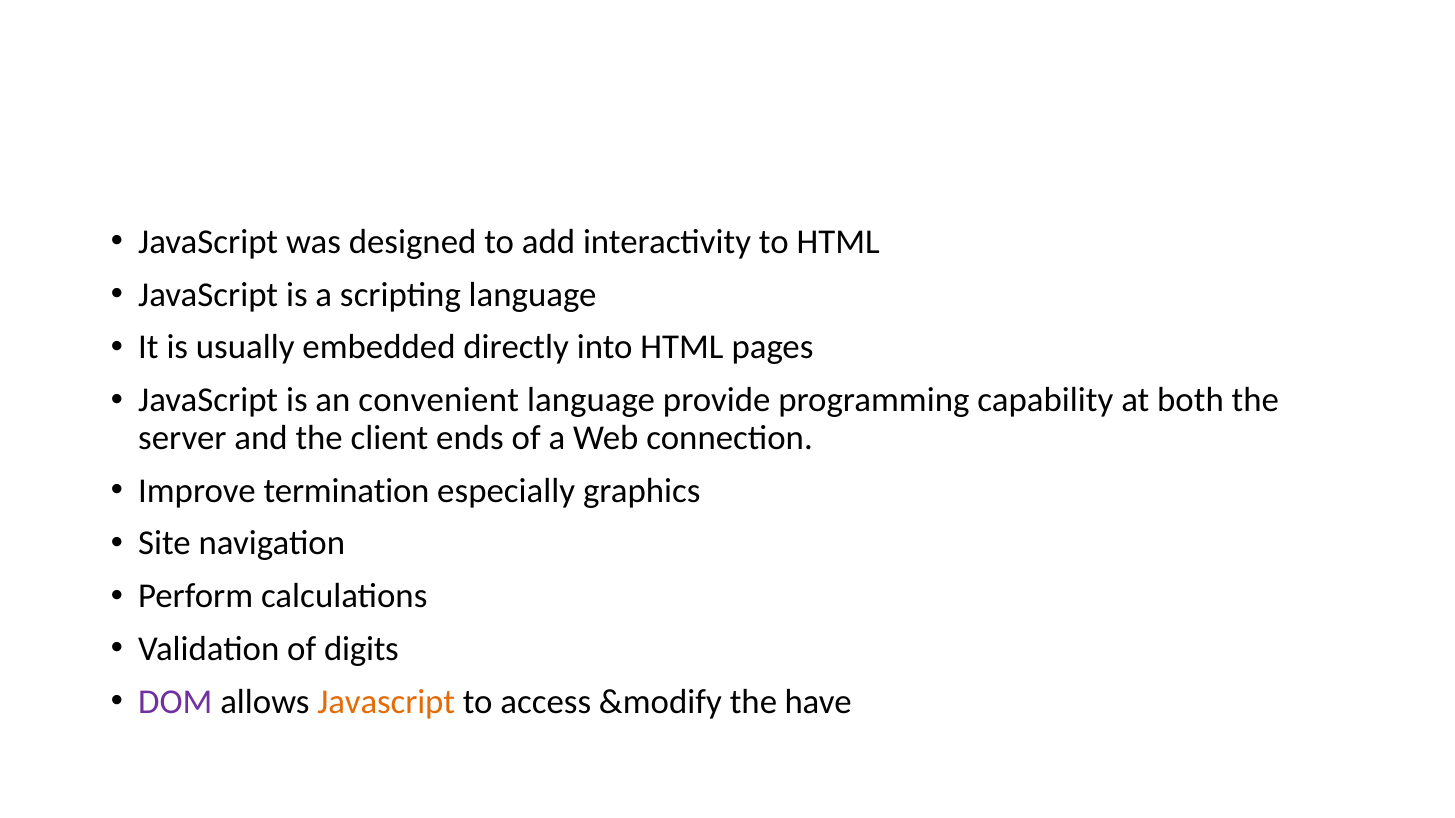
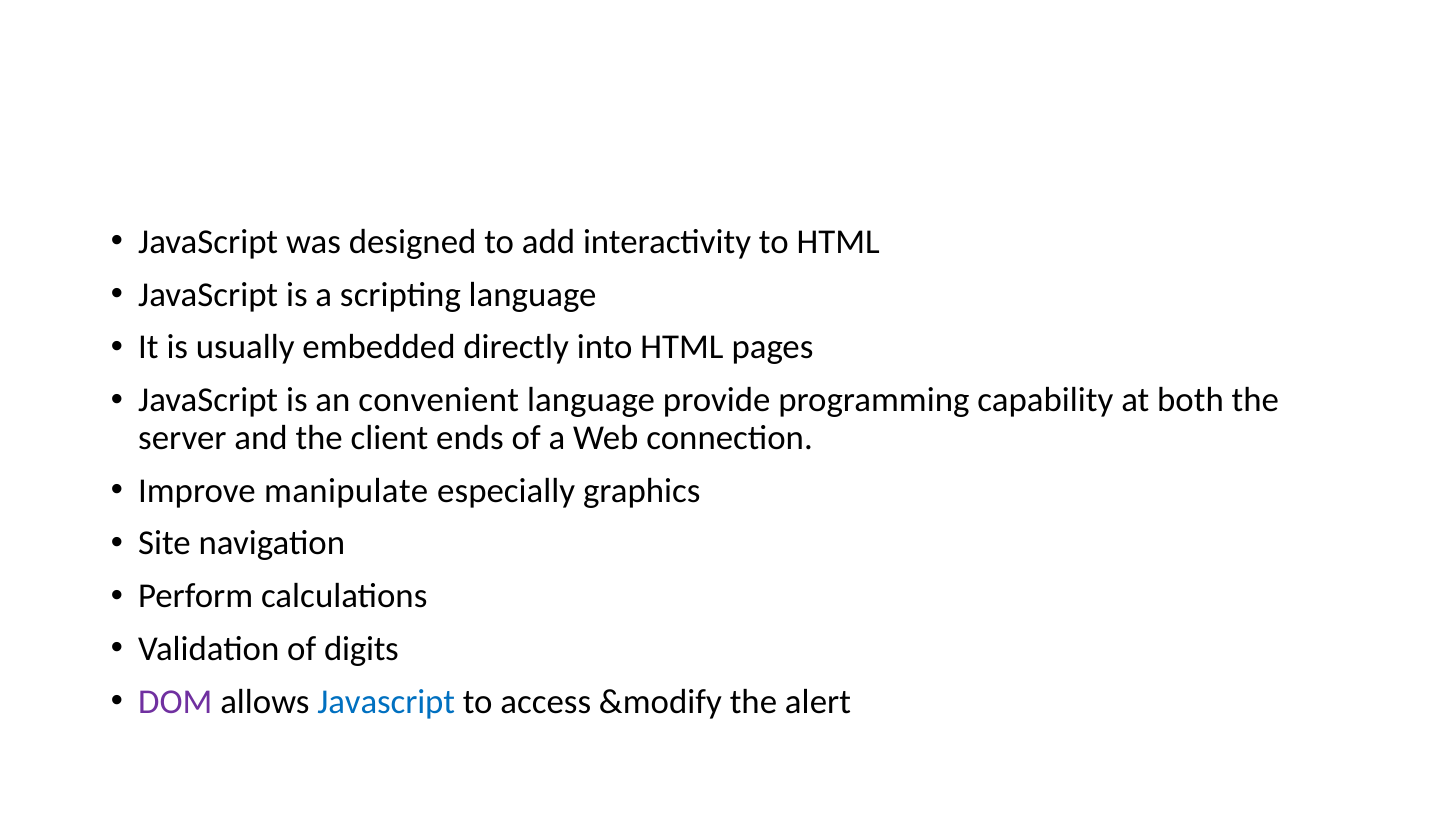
termination: termination -> manipulate
Javascript at (386, 702) colour: orange -> blue
have: have -> alert
